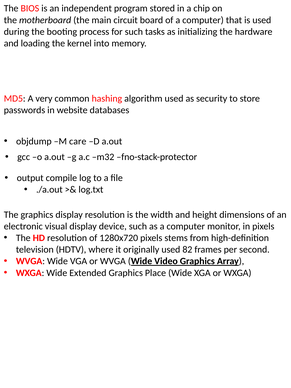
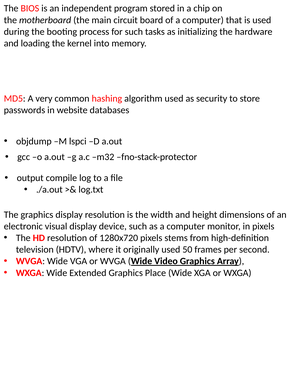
care: care -> lspci
82: 82 -> 50
